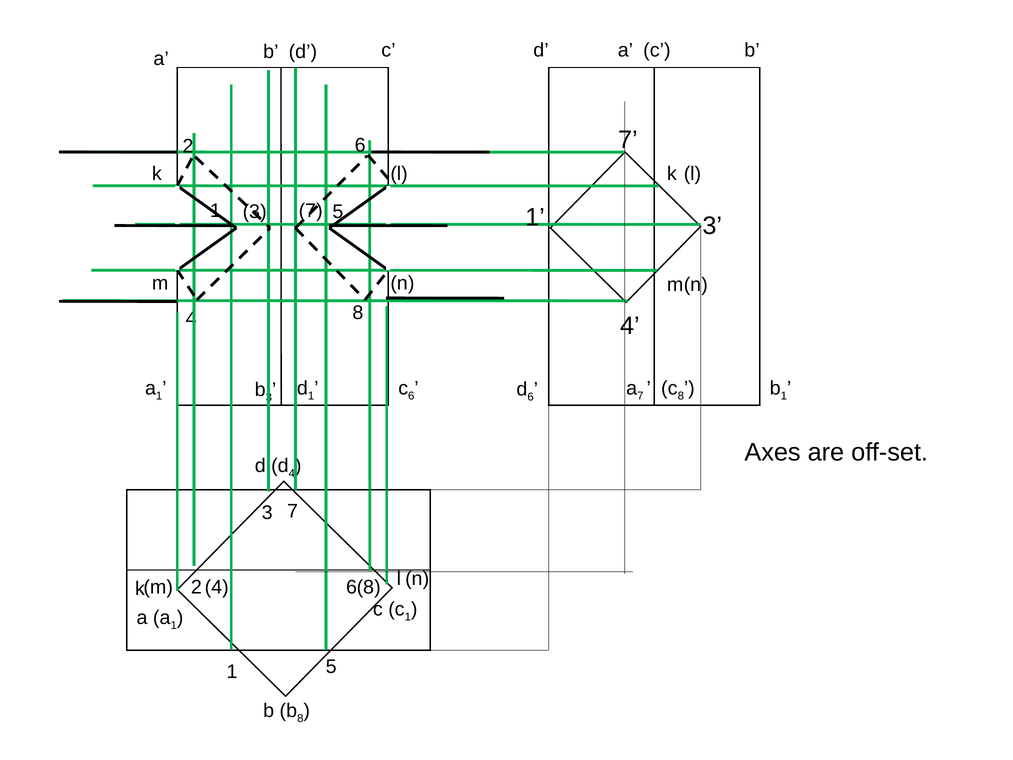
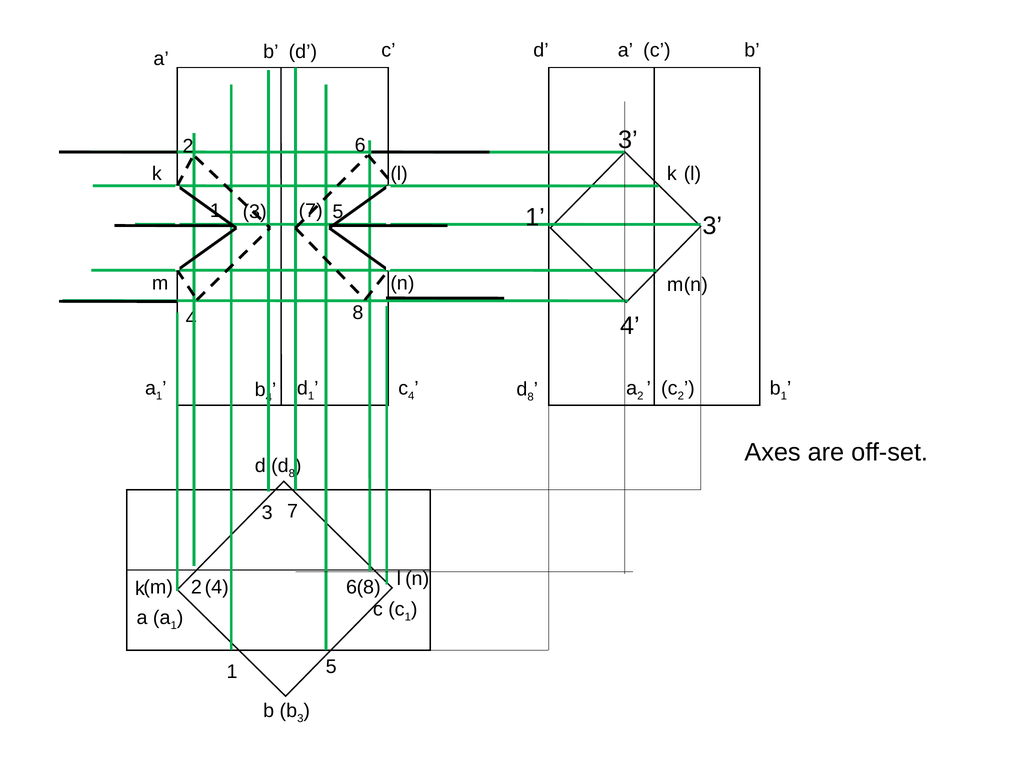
7 at (628, 140): 7 -> 3
a 7: 7 -> 2
c 8: 8 -> 2
6 at (531, 397): 6 -> 8
b 3: 3 -> 4
c 6: 6 -> 4
d d 4: 4 -> 8
b 8: 8 -> 3
